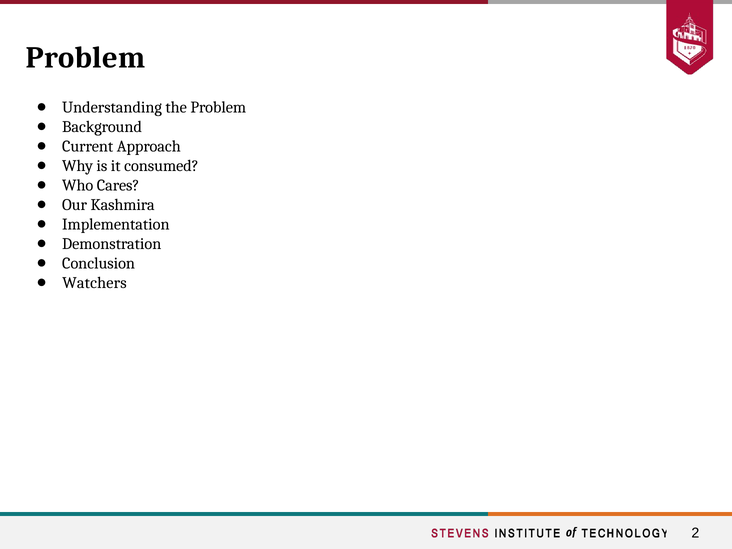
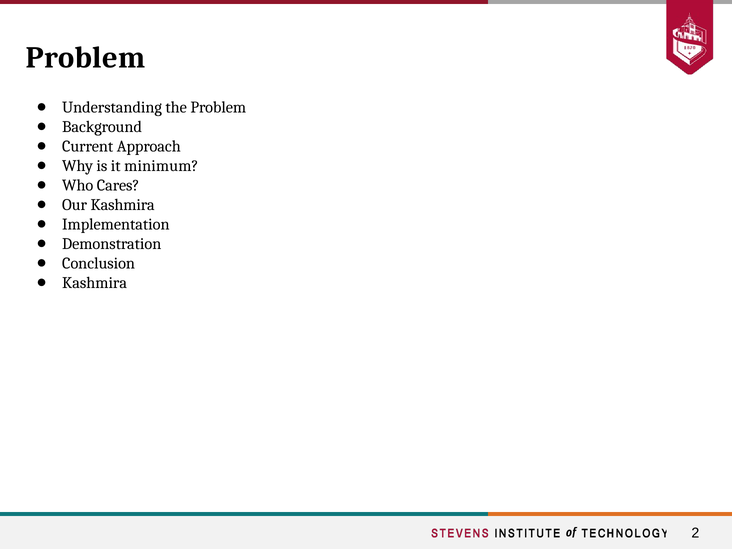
consumed: consumed -> minimum
Watchers at (94, 283): Watchers -> Kashmira
